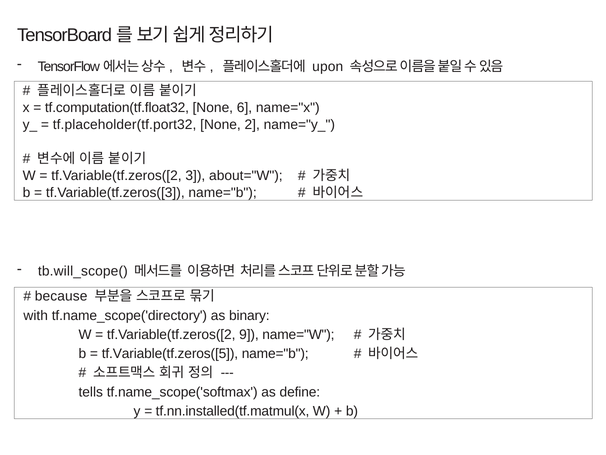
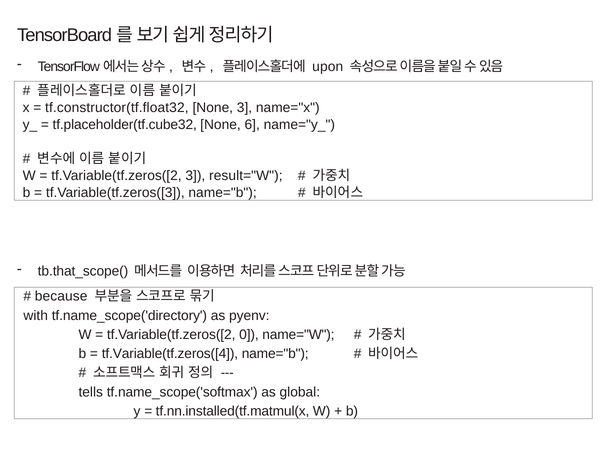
tf.computation(tf.float32: tf.computation(tf.float32 -> tf.constructor(tf.float32
None 6: 6 -> 3
tf.placeholder(tf.port32: tf.placeholder(tf.port32 -> tf.placeholder(tf.cube32
2: 2 -> 6
about="W: about="W -> result="W
tb.will_scope(: tb.will_scope( -> tb.that_scope(
binary: binary -> pyenv
9: 9 -> 0
tf.Variable(tf.zeros([5: tf.Variable(tf.zeros([5 -> tf.Variable(tf.zeros([4
define: define -> global
